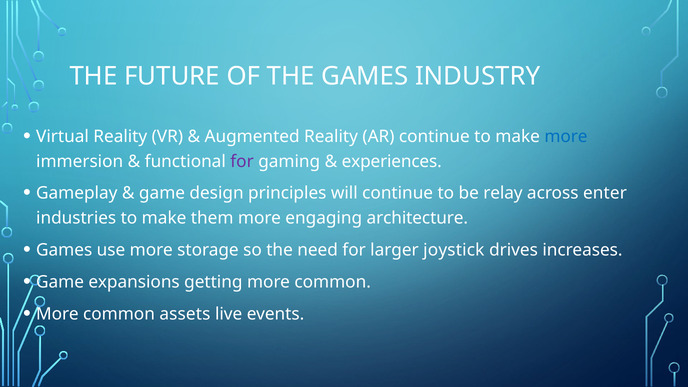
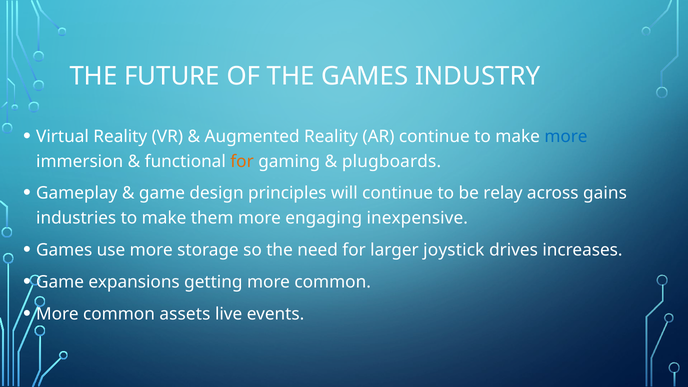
for at (242, 161) colour: purple -> orange
experiences: experiences -> plugboards
enter: enter -> gains
architecture: architecture -> inexpensive
